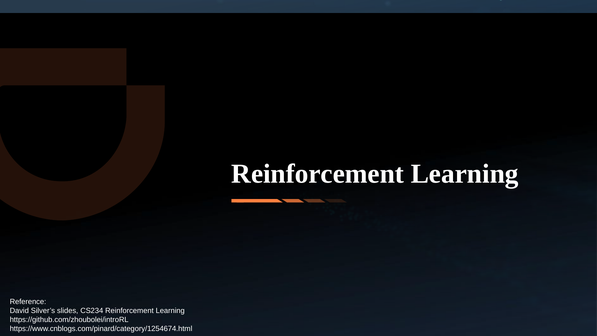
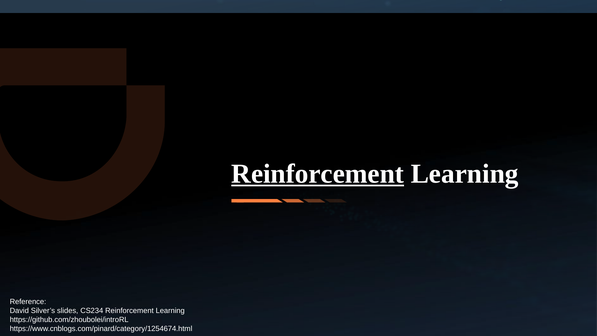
Reinforcement at (318, 174) underline: none -> present
